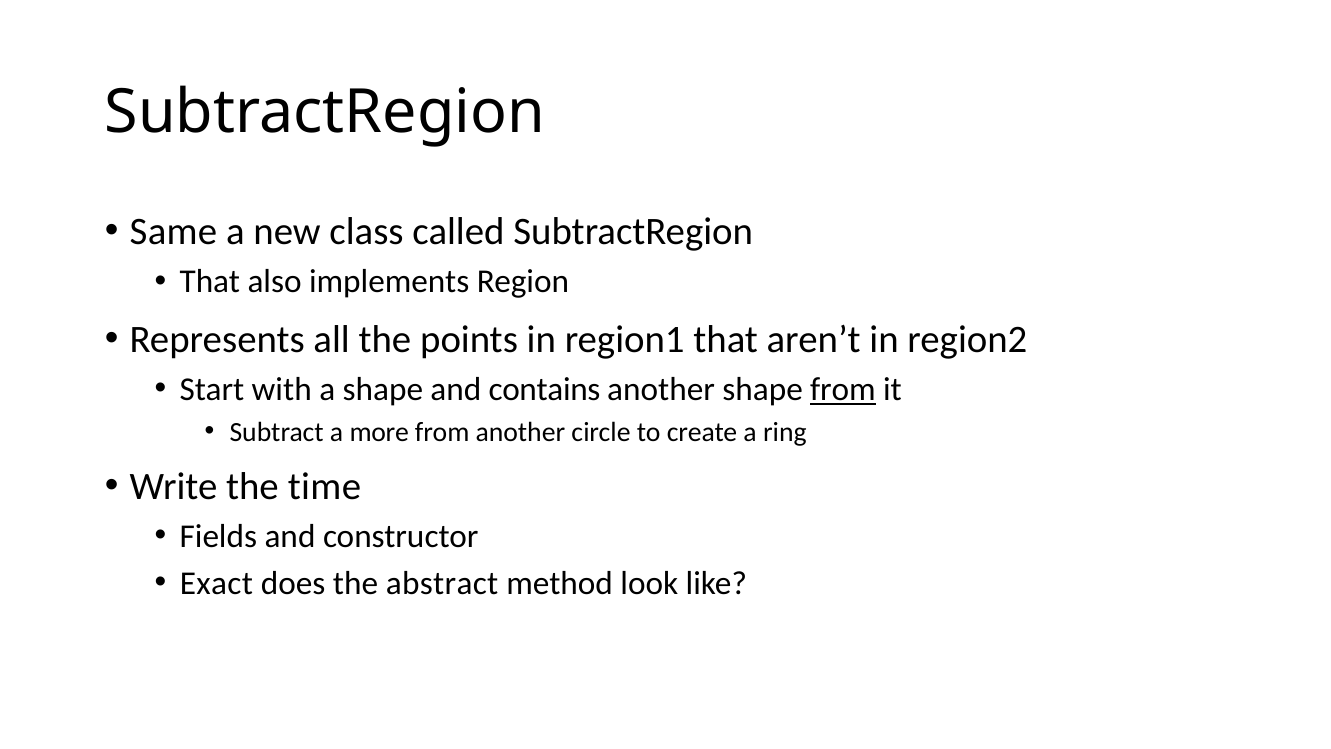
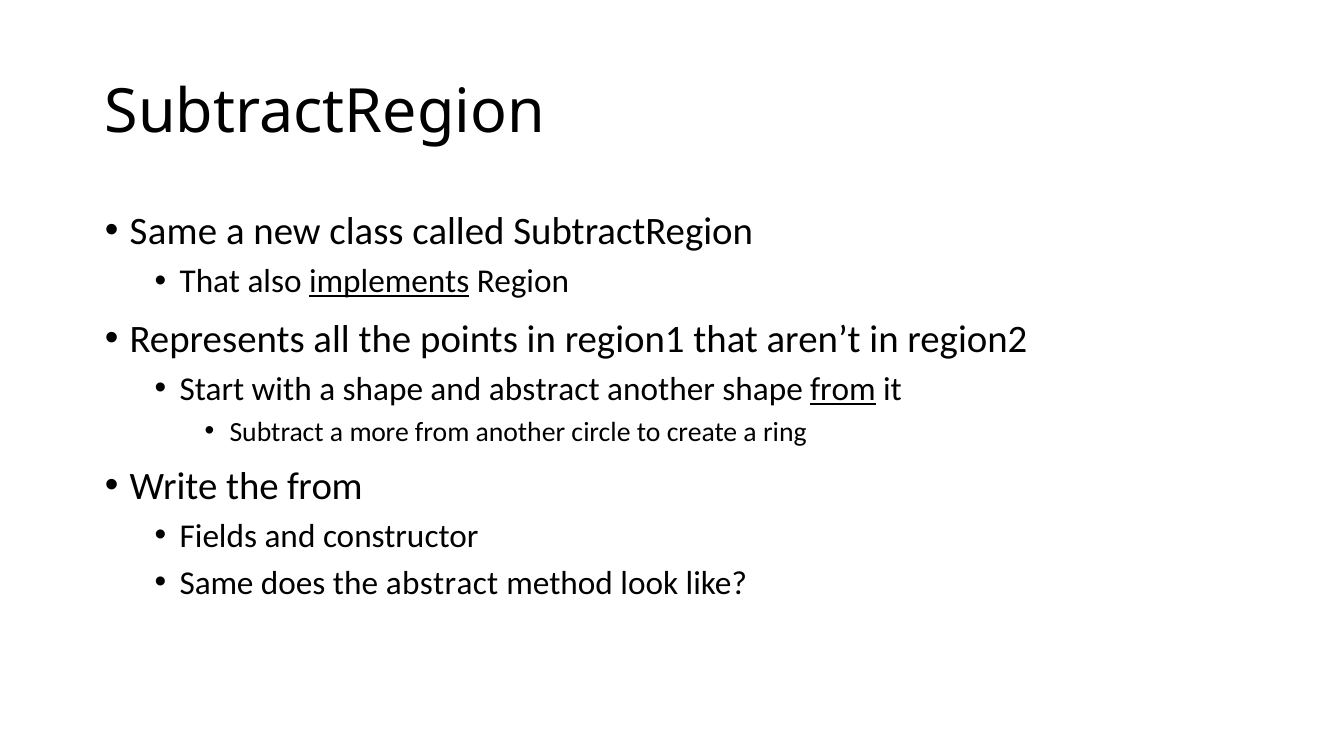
implements underline: none -> present
and contains: contains -> abstract
the time: time -> from
Exact at (216, 583): Exact -> Same
